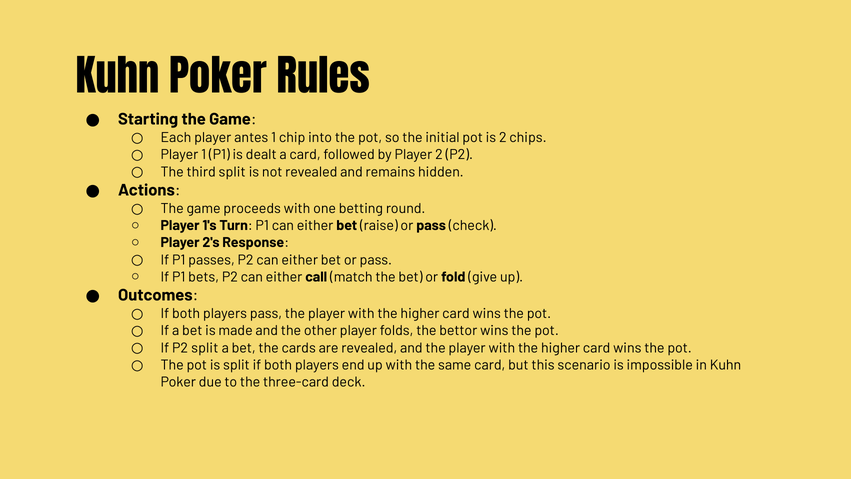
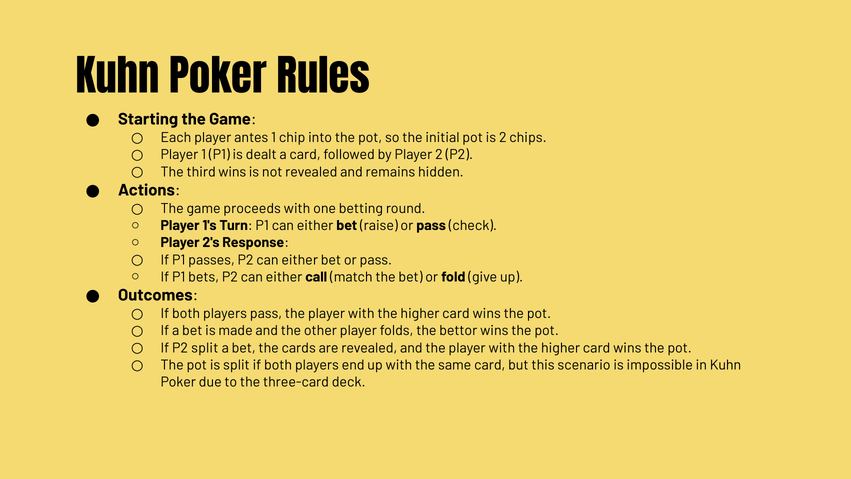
third split: split -> wins
